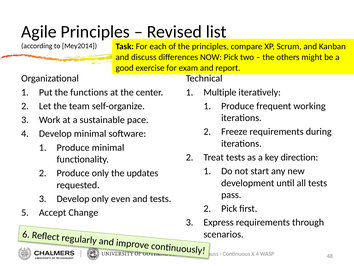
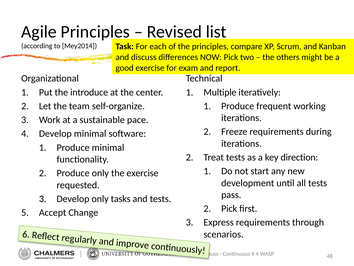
functions: functions -> introduce
the updates: updates -> exercise
even: even -> tasks
